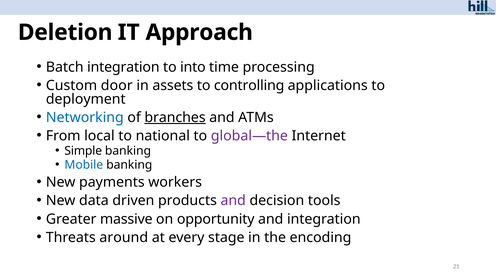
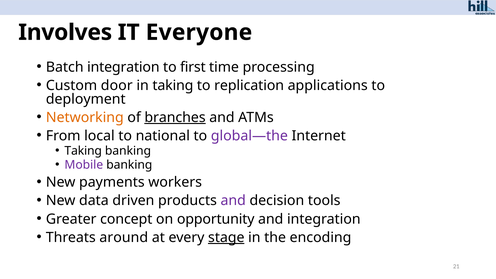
Deletion: Deletion -> Involves
Approach: Approach -> Everyone
into: into -> first
in assets: assets -> taking
controlling: controlling -> replication
Networking colour: blue -> orange
Simple at (83, 151): Simple -> Taking
Mobile colour: blue -> purple
massive: massive -> concept
stage underline: none -> present
